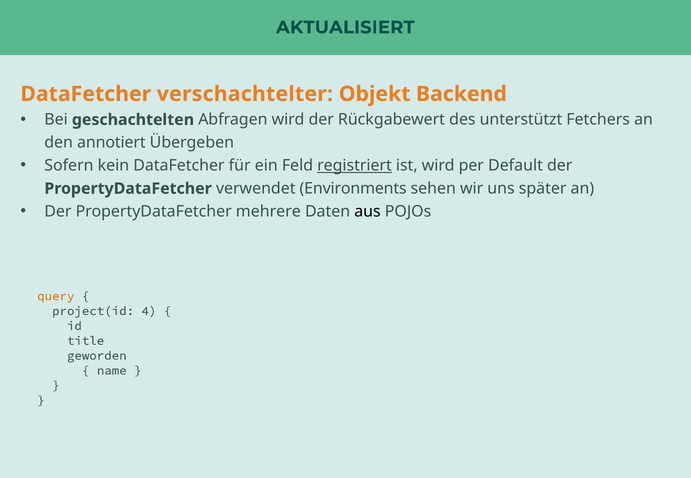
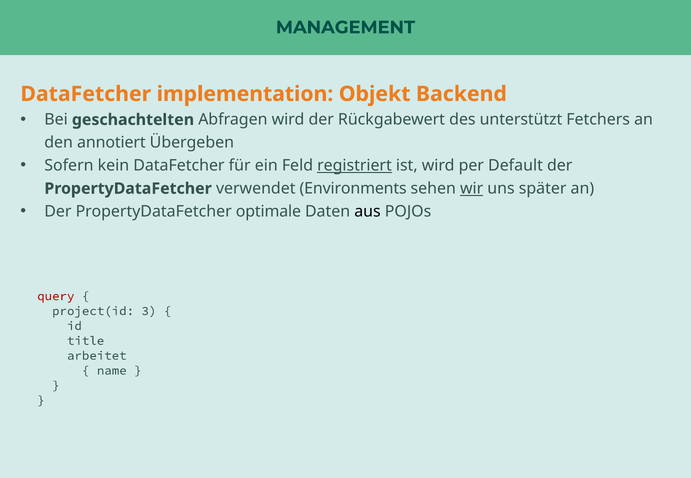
AKTUALISIERT: AKTUALISIERT -> MANAGEMENT
verschachtelter: verschachtelter -> implementation
wir underline: none -> present
mehrere: mehrere -> optimale
query colour: orange -> red
4: 4 -> 3
geworden: geworden -> arbeitet
